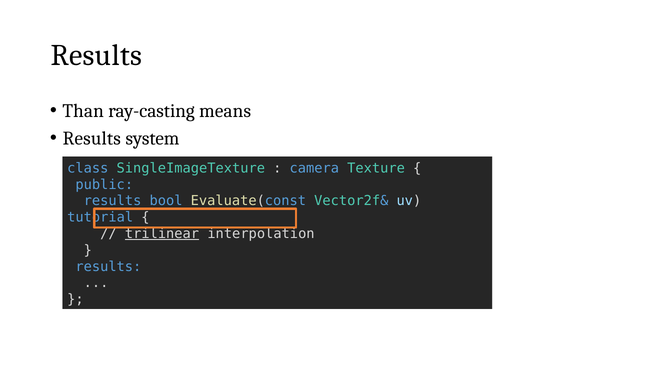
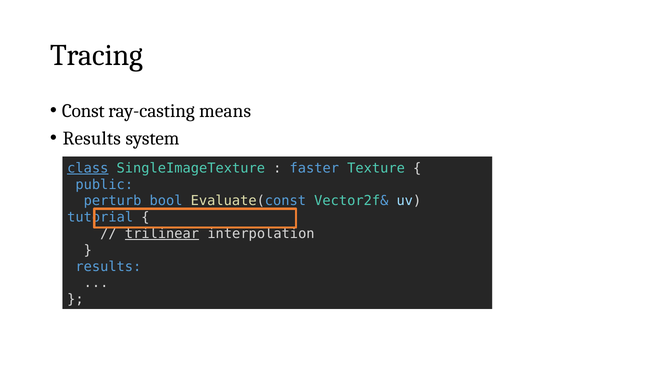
Results at (96, 55): Results -> Tracing
Than: Than -> Const
class underline: none -> present
camera: camera -> faster
results at (113, 201): results -> perturb
